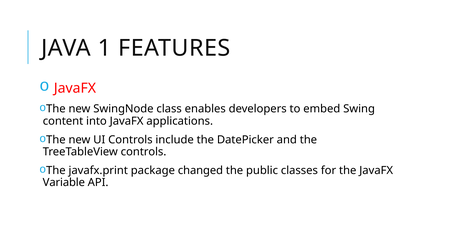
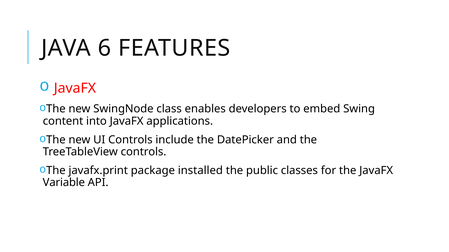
1: 1 -> 6
changed: changed -> installed
